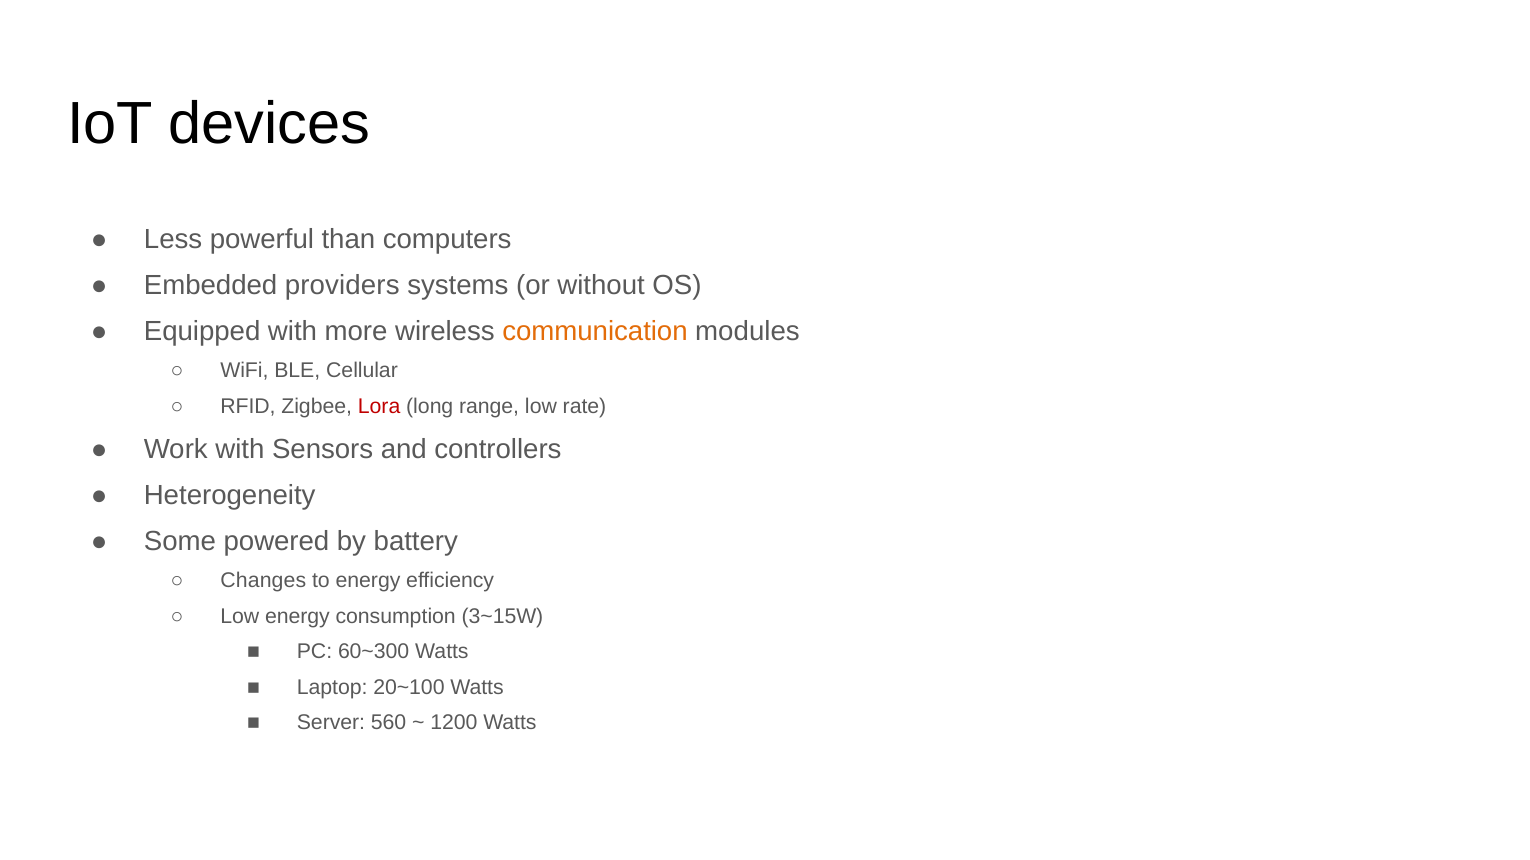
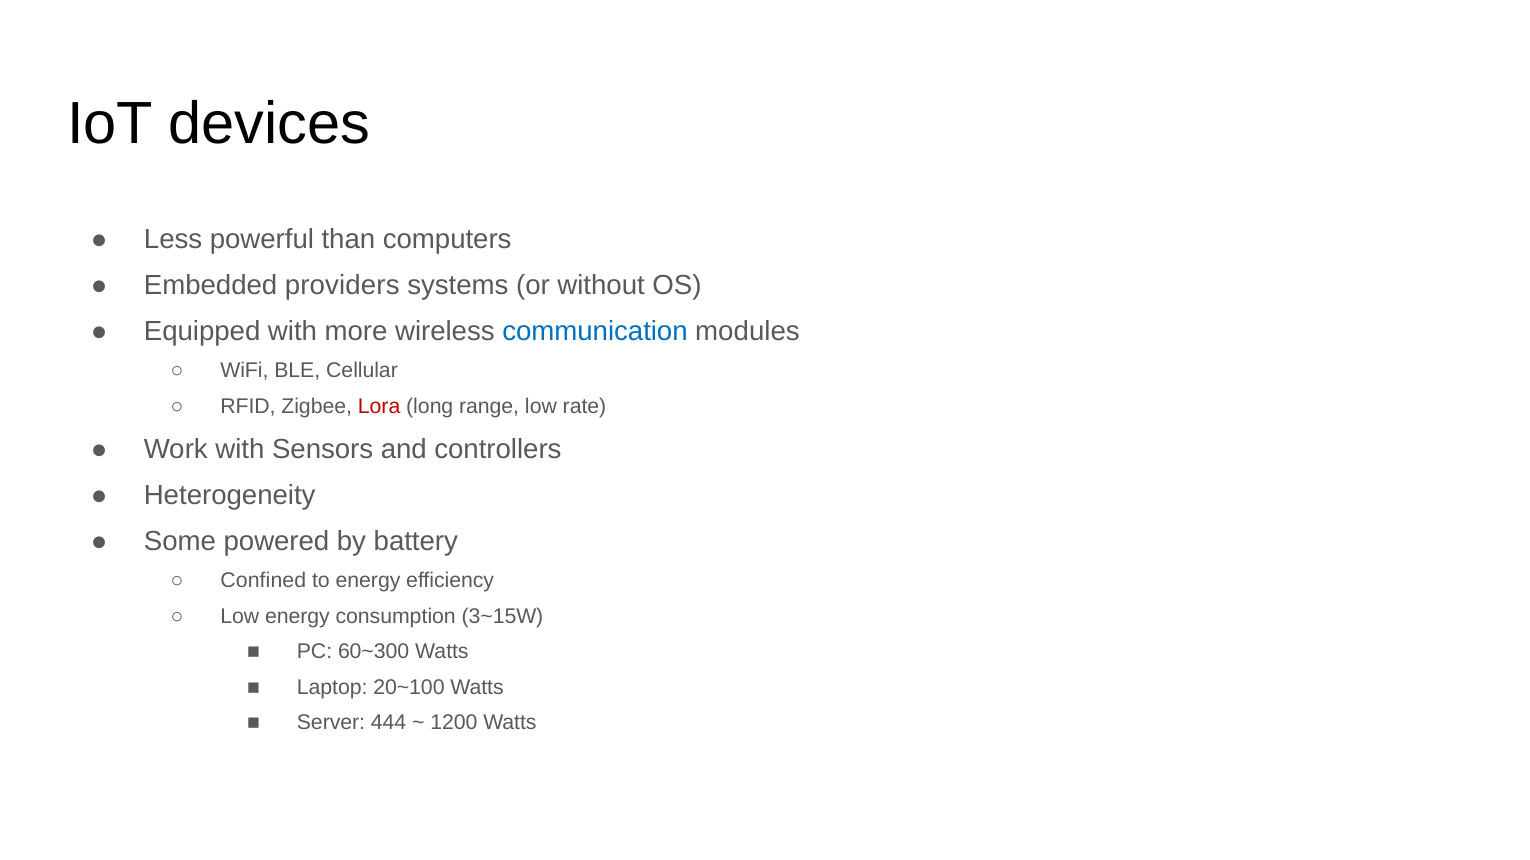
communication colour: orange -> blue
Changes: Changes -> Confined
560: 560 -> 444
